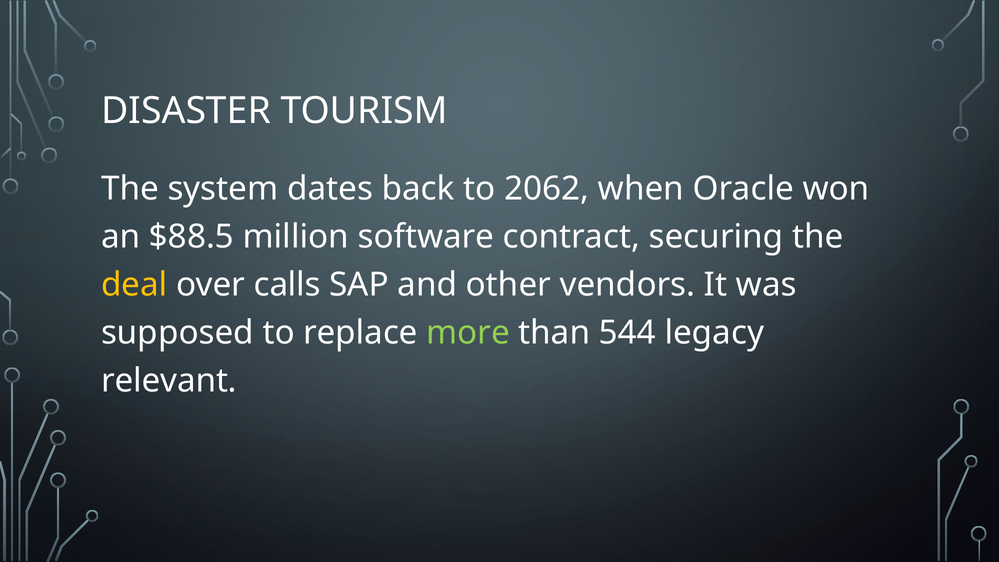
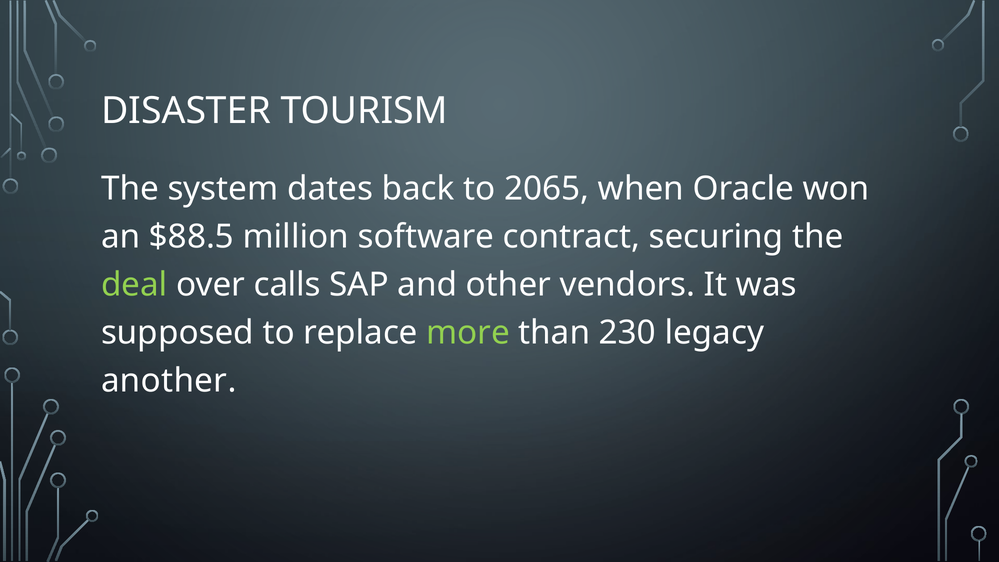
2062: 2062 -> 2065
deal colour: yellow -> light green
544: 544 -> 230
relevant: relevant -> another
